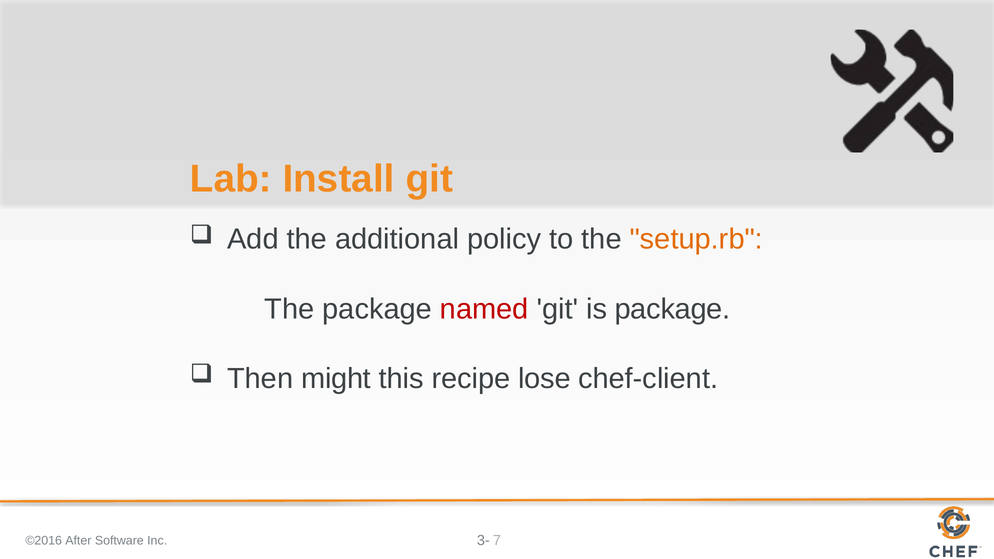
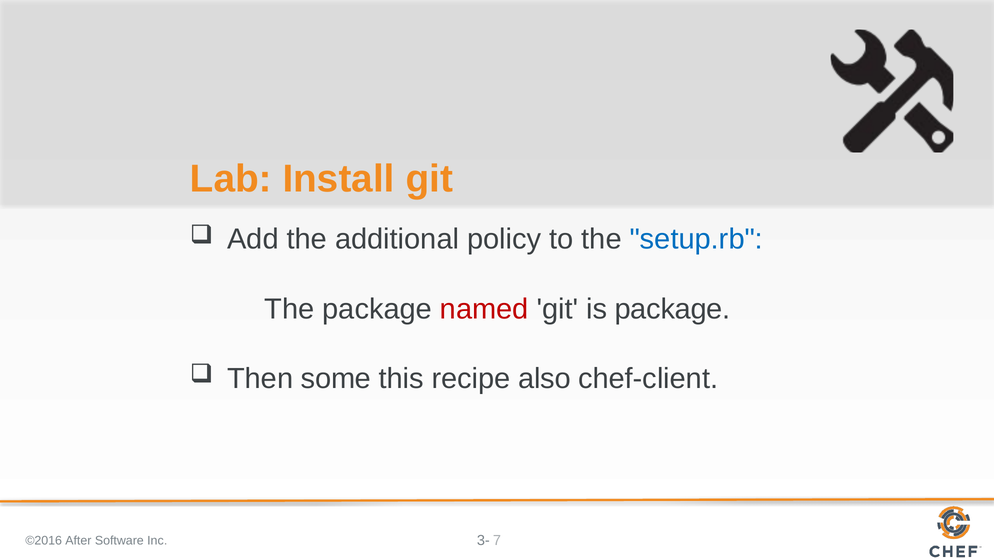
setup.rb colour: orange -> blue
might: might -> some
lose: lose -> also
